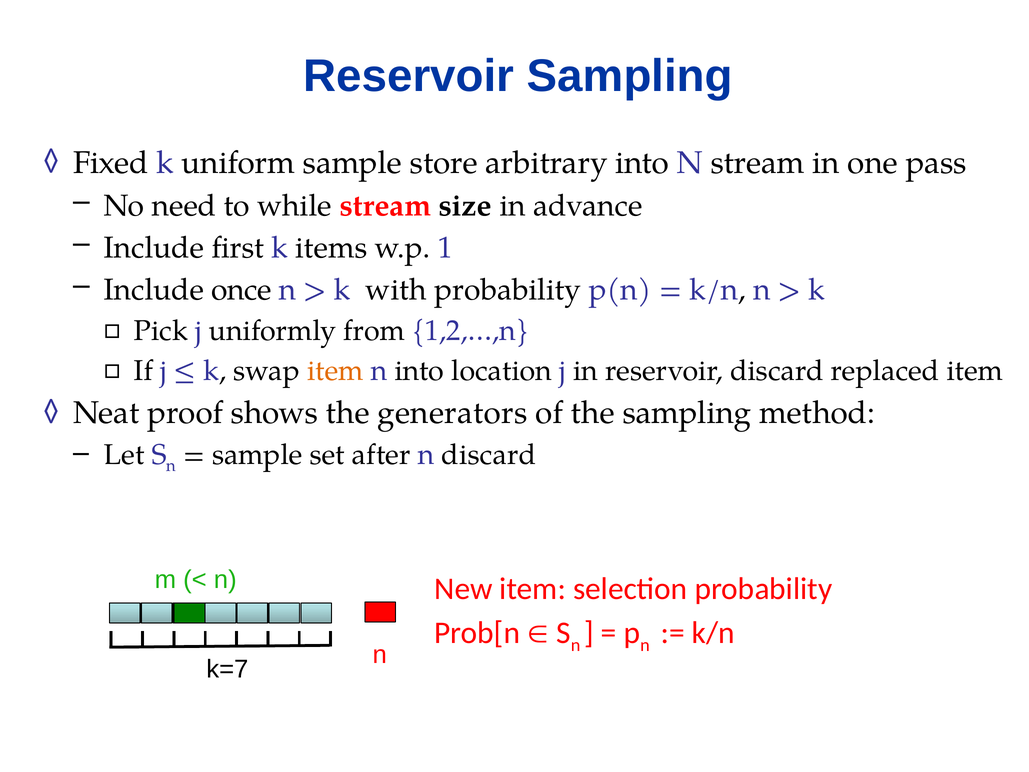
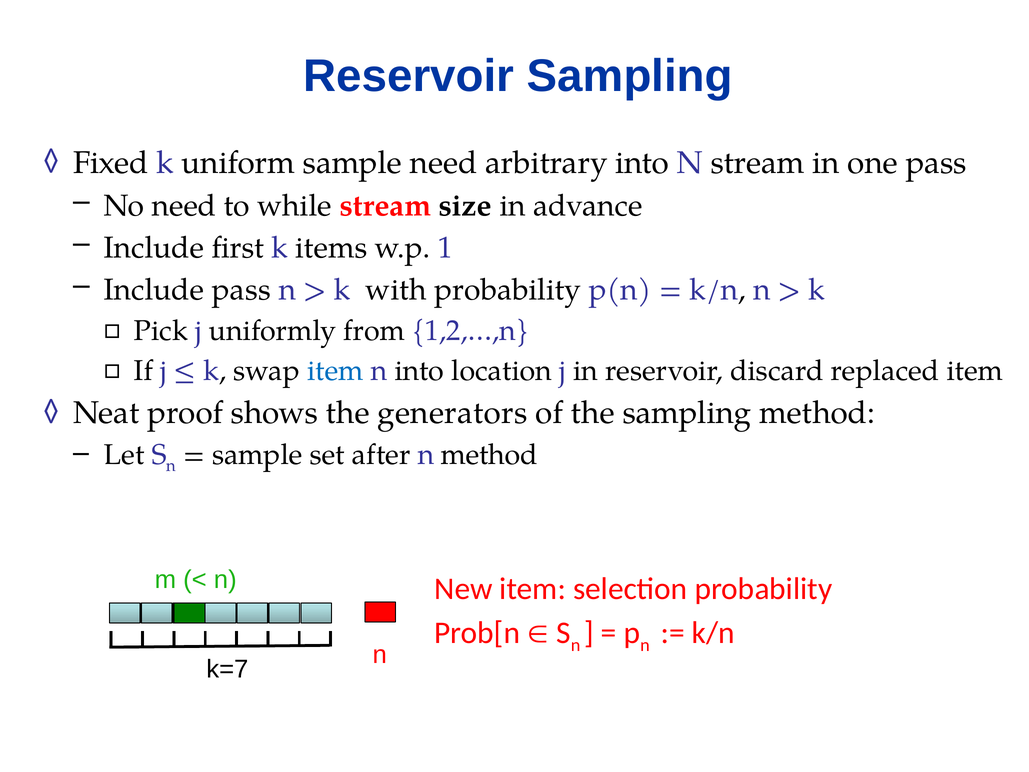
sample store: store -> need
Include once: once -> pass
item at (335, 370) colour: orange -> blue
n discard: discard -> method
